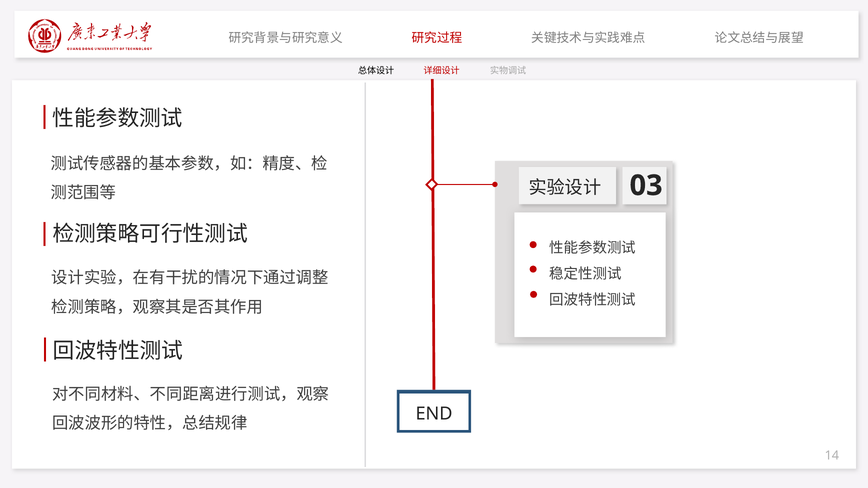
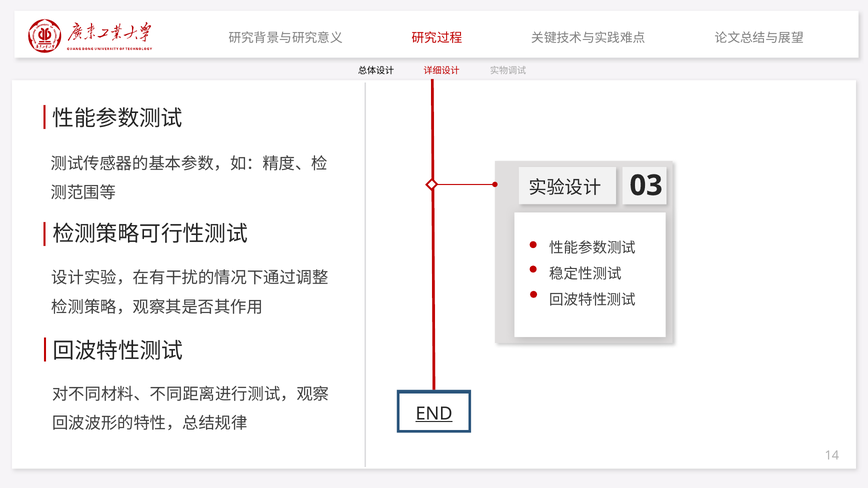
END underline: none -> present
